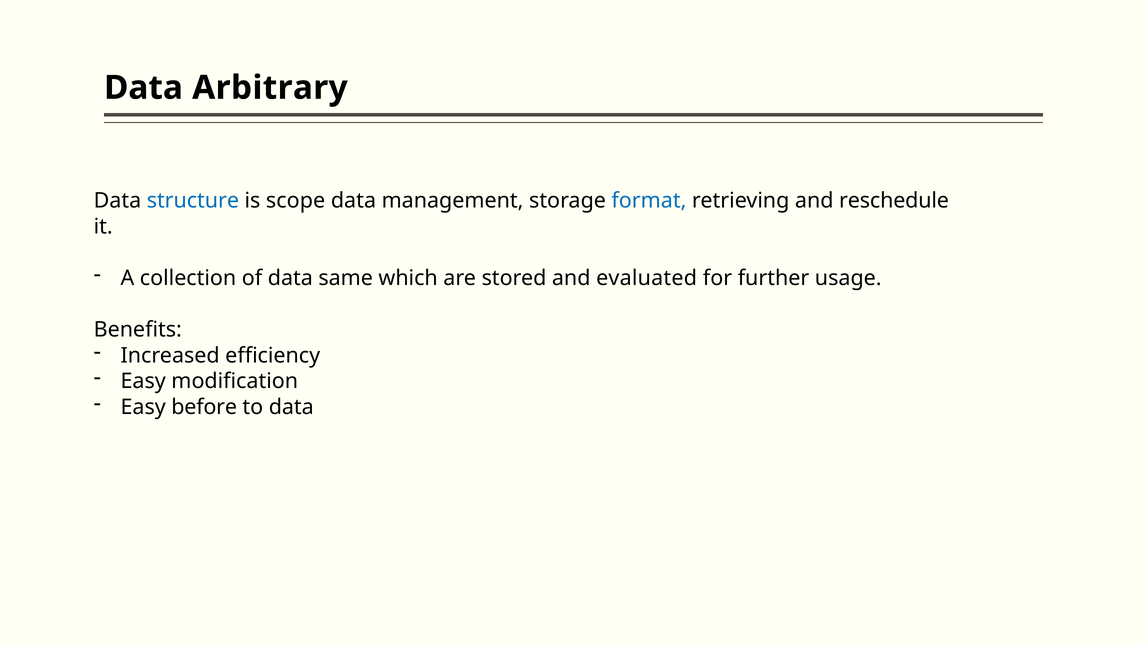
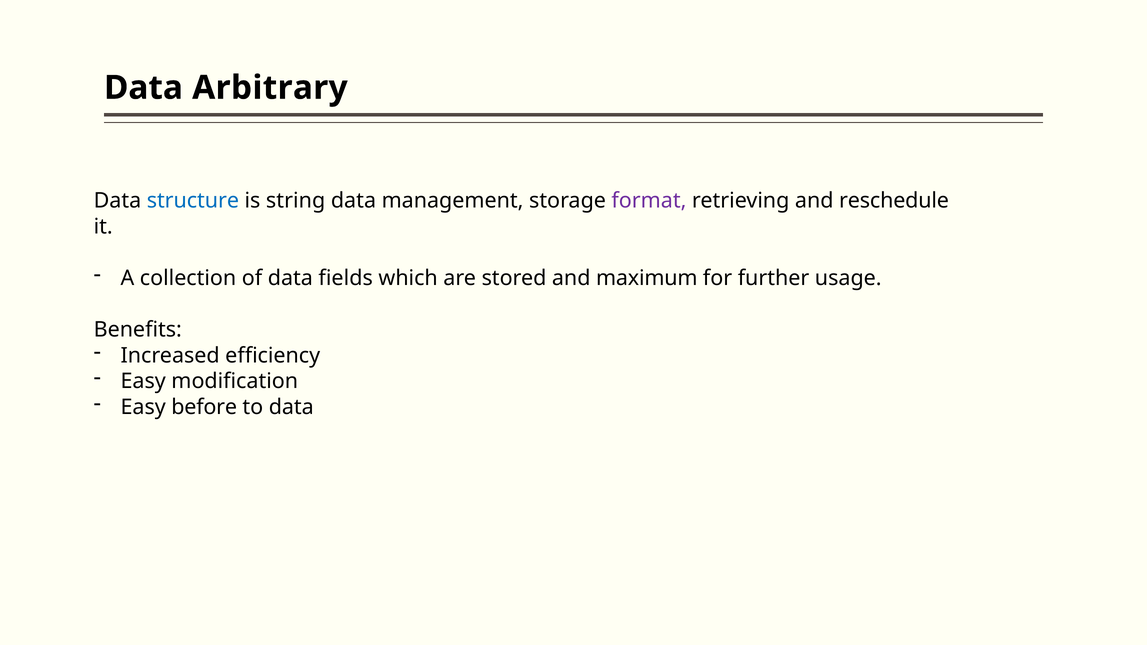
scope: scope -> string
format colour: blue -> purple
same: same -> fields
evaluated: evaluated -> maximum
